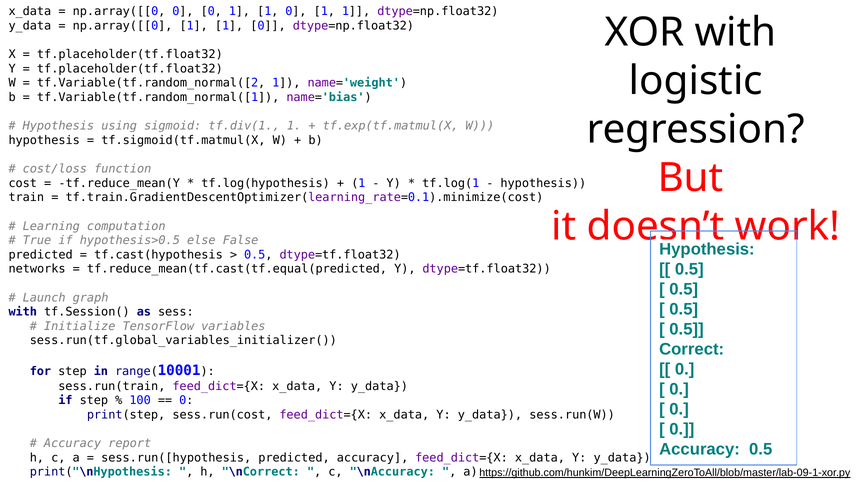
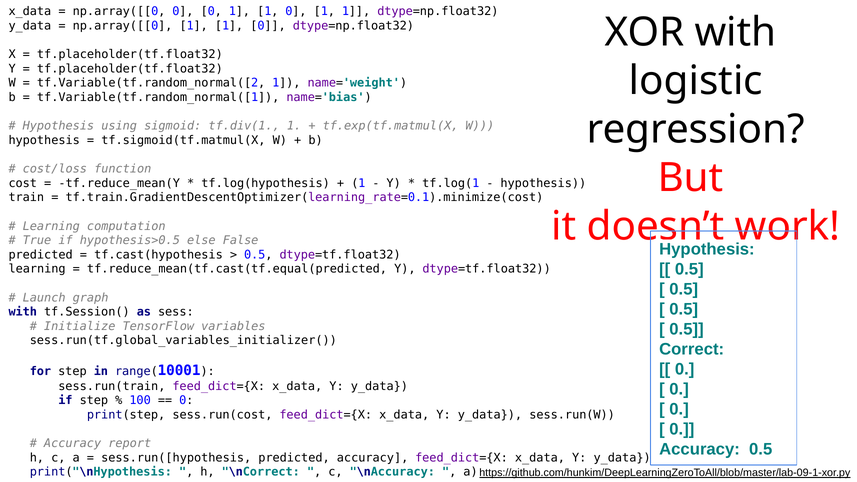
networks at (37, 269): networks -> learning
